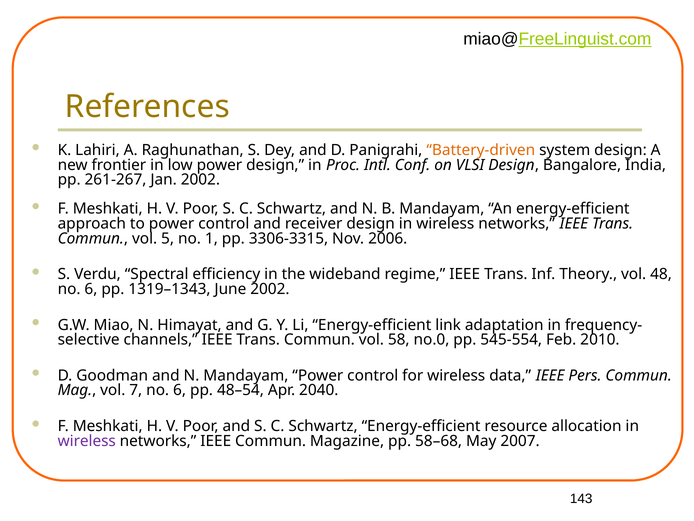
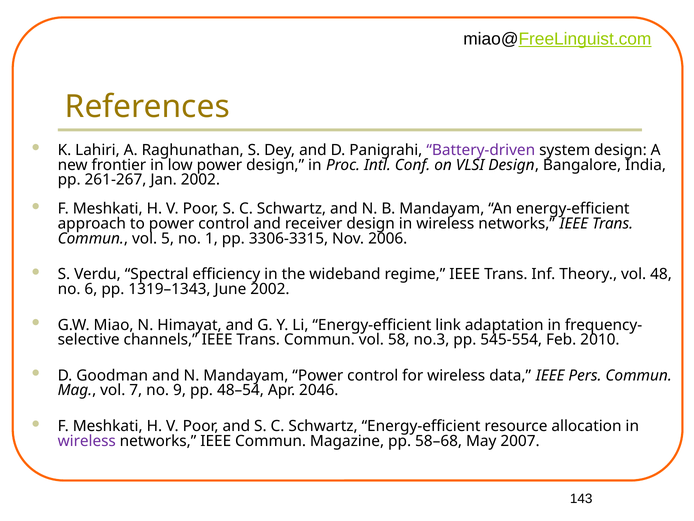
Battery-driven colour: orange -> purple
no.0: no.0 -> no.3
7 no 6: 6 -> 9
2040: 2040 -> 2046
